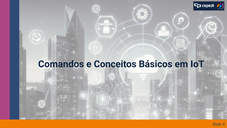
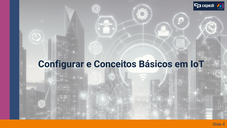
Comandos: Comandos -> Configurar
